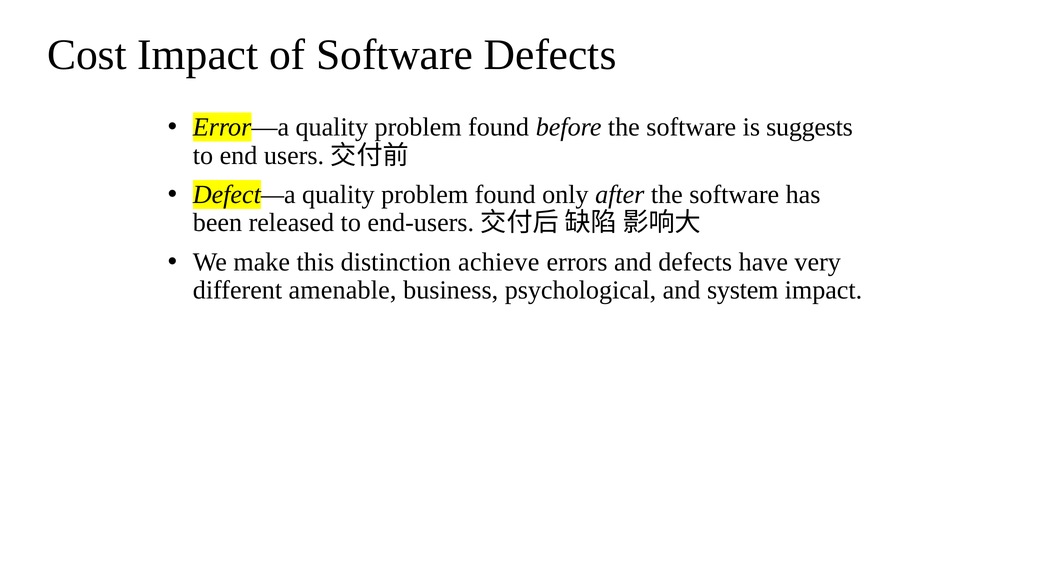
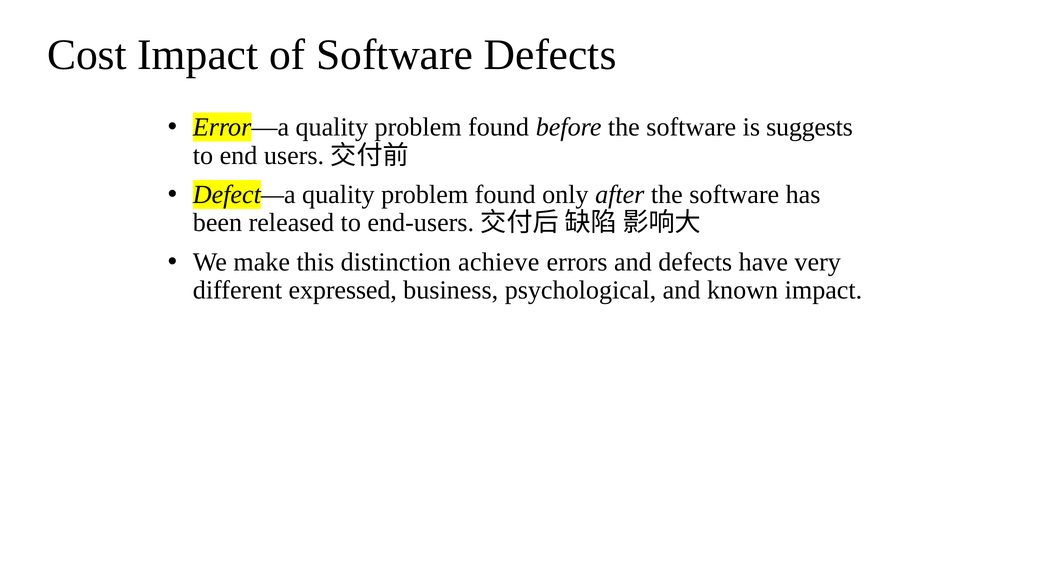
amenable: amenable -> expressed
system: system -> known
